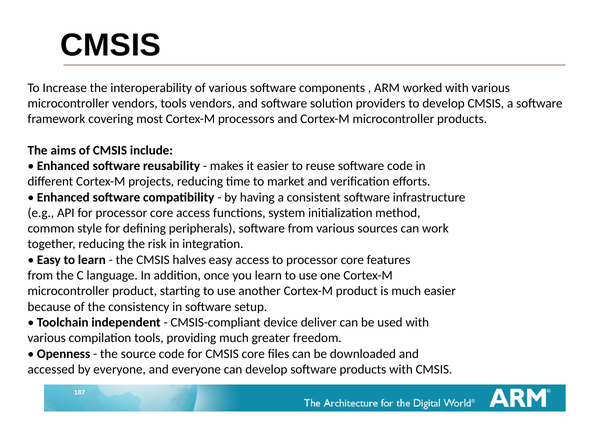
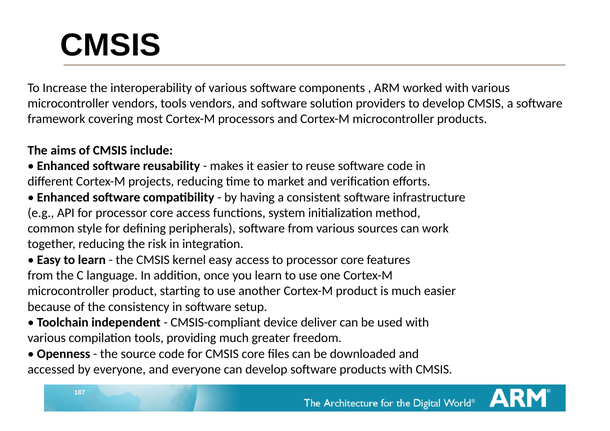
halves: halves -> kernel
